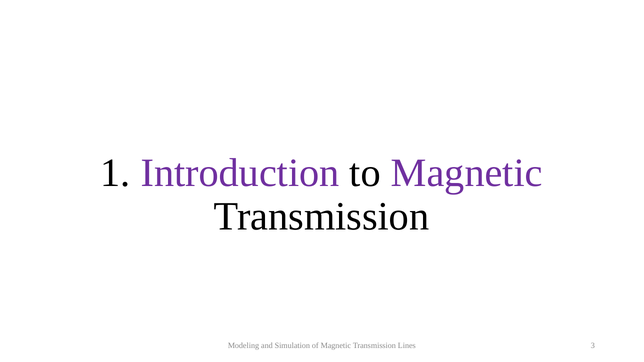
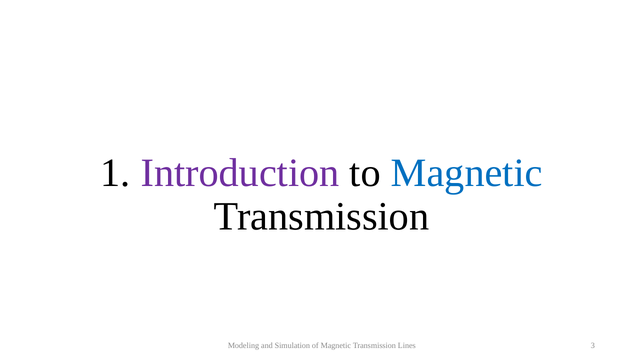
Magnetic at (467, 173) colour: purple -> blue
